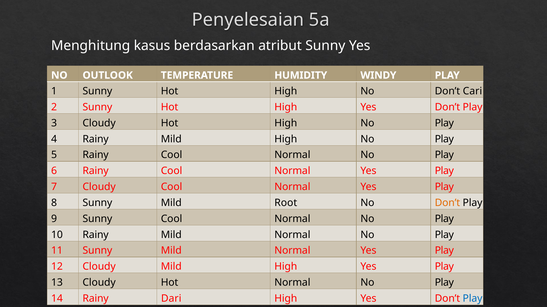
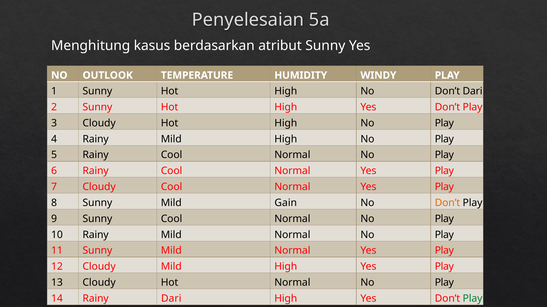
Don’t Cari: Cari -> Dari
Root: Root -> Gain
Play at (473, 299) colour: blue -> green
